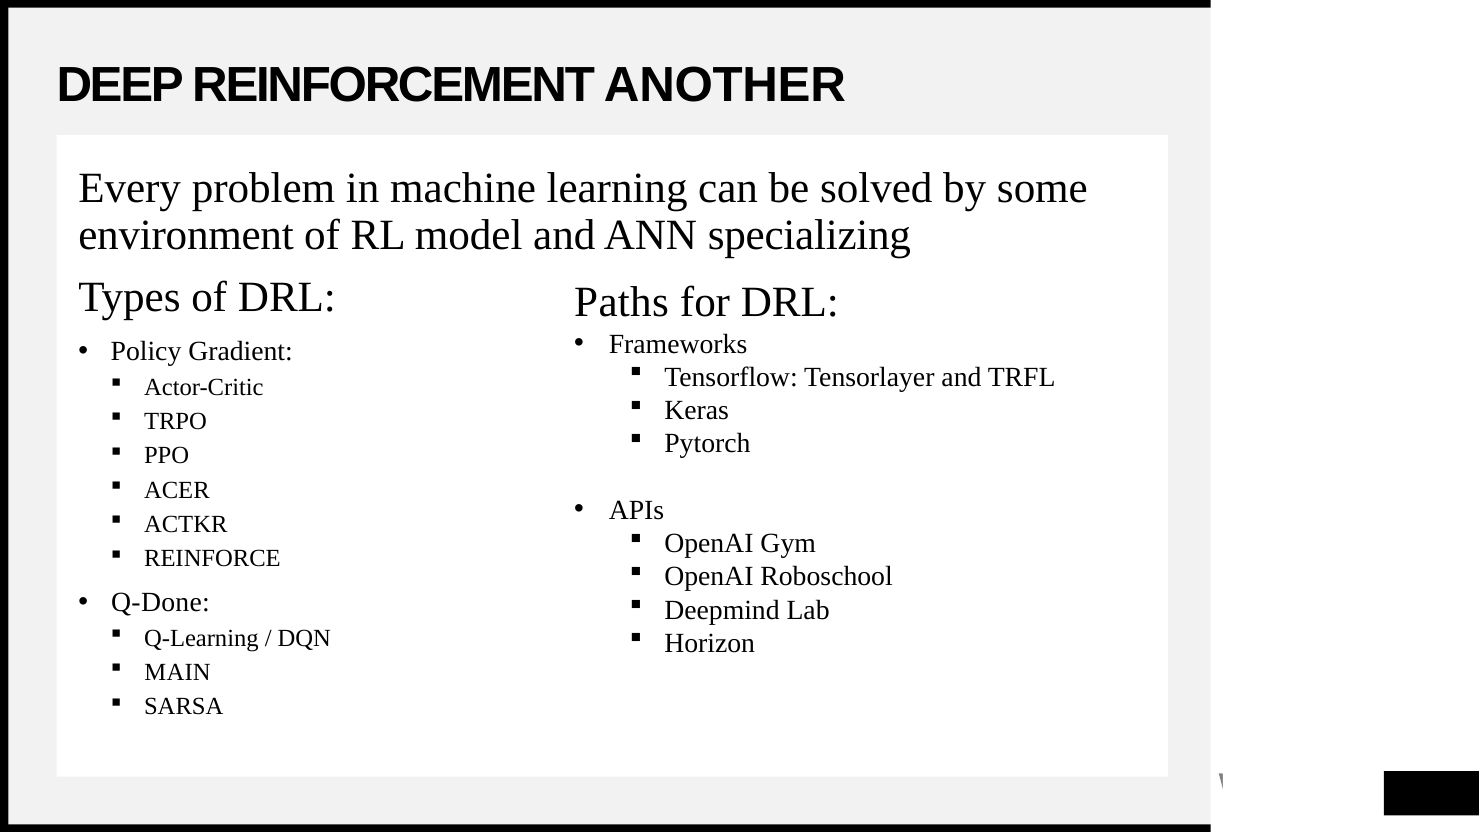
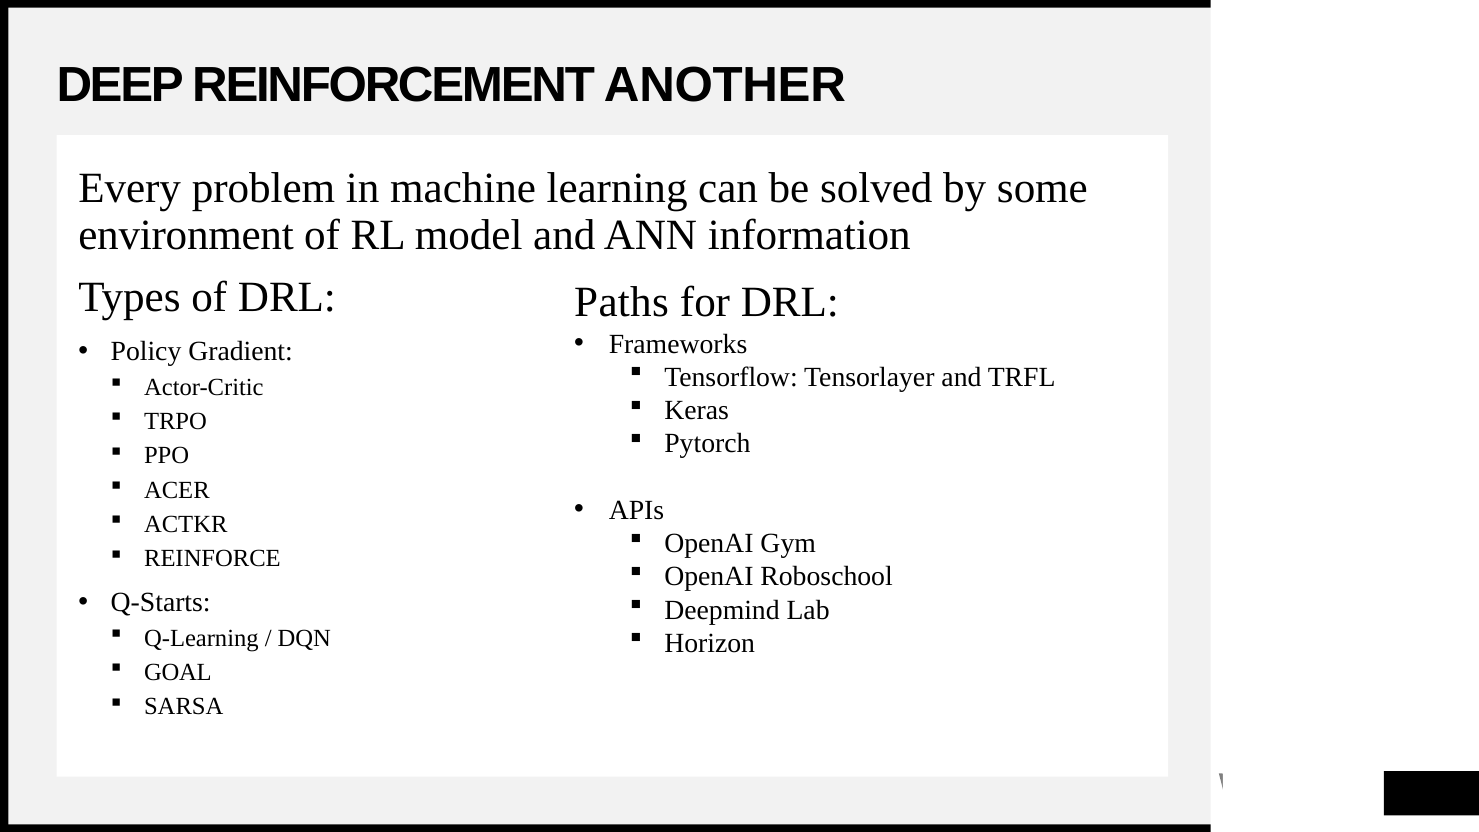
specializing: specializing -> information
Q-Done: Q-Done -> Q-Starts
MAIN: MAIN -> GOAL
